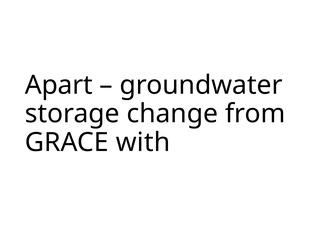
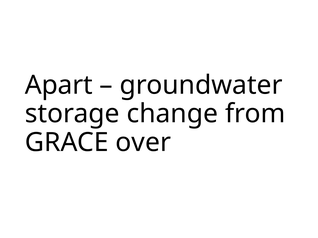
with: with -> over
